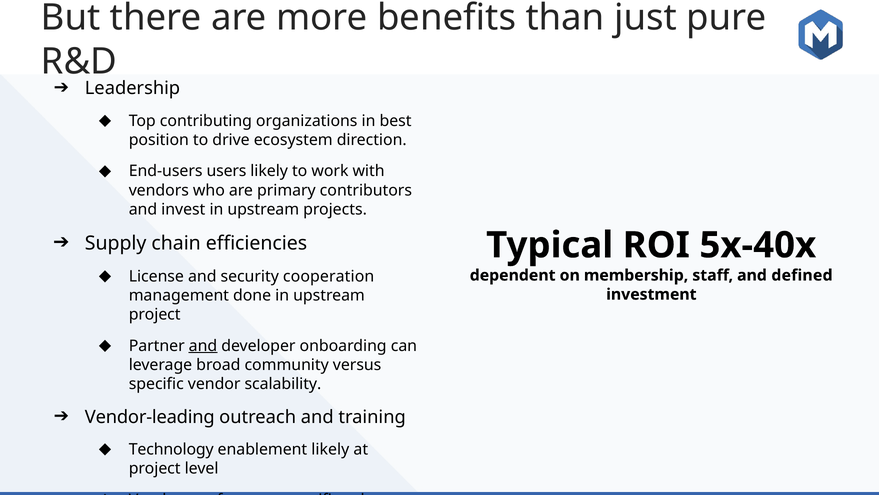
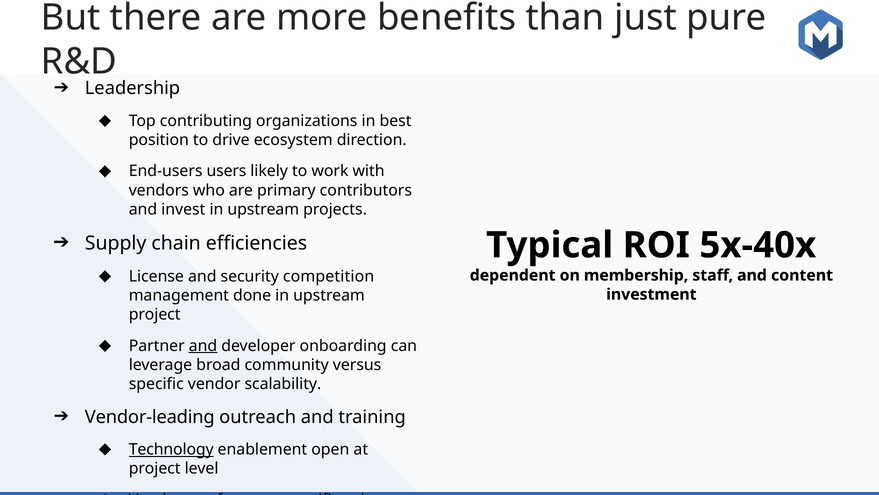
cooperation: cooperation -> competition
defined: defined -> content
Technology underline: none -> present
enablement likely: likely -> open
